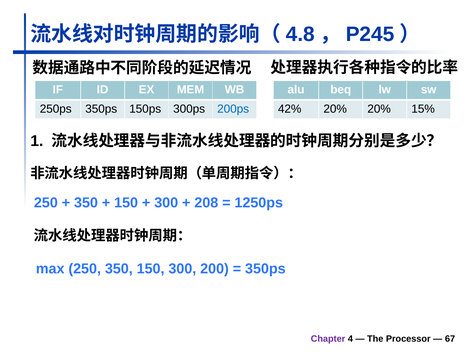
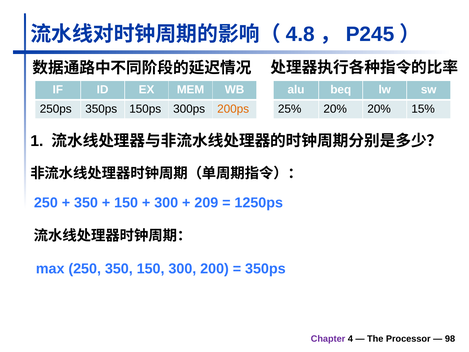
200ps colour: blue -> orange
42%: 42% -> 25%
208: 208 -> 209
67: 67 -> 98
